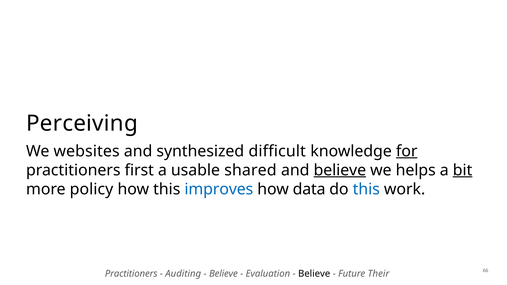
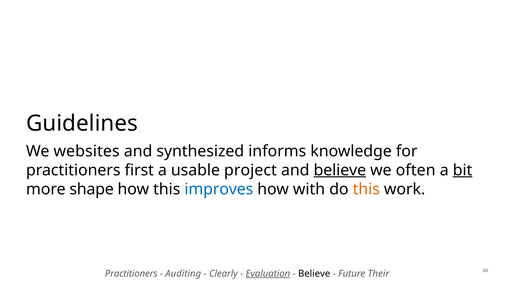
Perceiving: Perceiving -> Guidelines
difficult: difficult -> informs
for underline: present -> none
shared: shared -> project
helps: helps -> often
policy: policy -> shape
data: data -> with
this at (366, 189) colour: blue -> orange
Believe at (223, 274): Believe -> Clearly
Evaluation underline: none -> present
